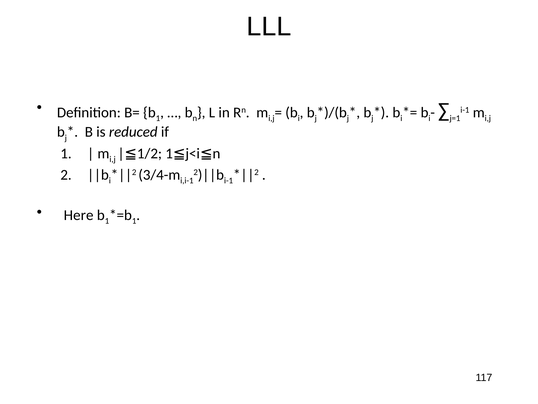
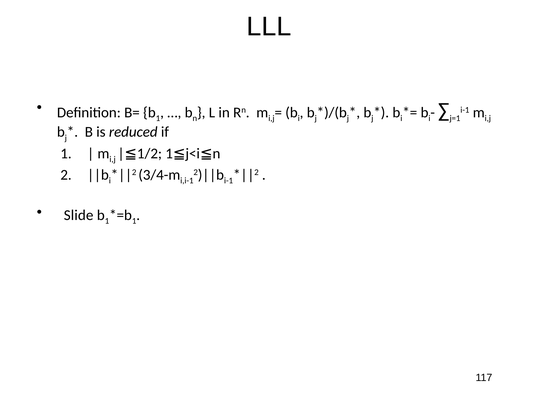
Here: Here -> Slide
